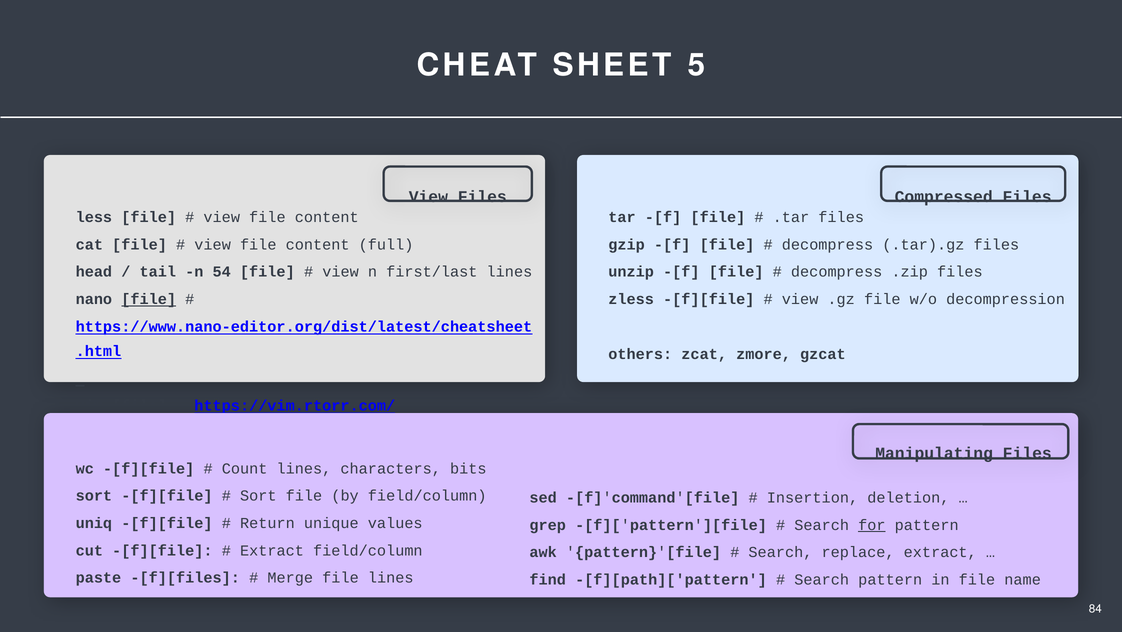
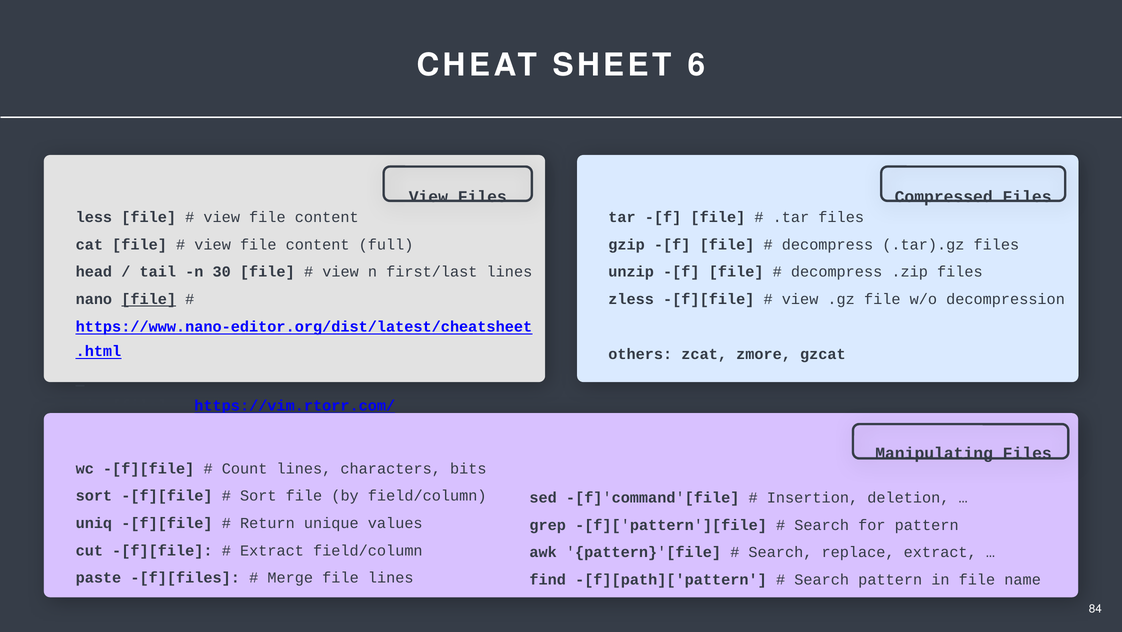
5: 5 -> 6
54: 54 -> 30
for underline: present -> none
